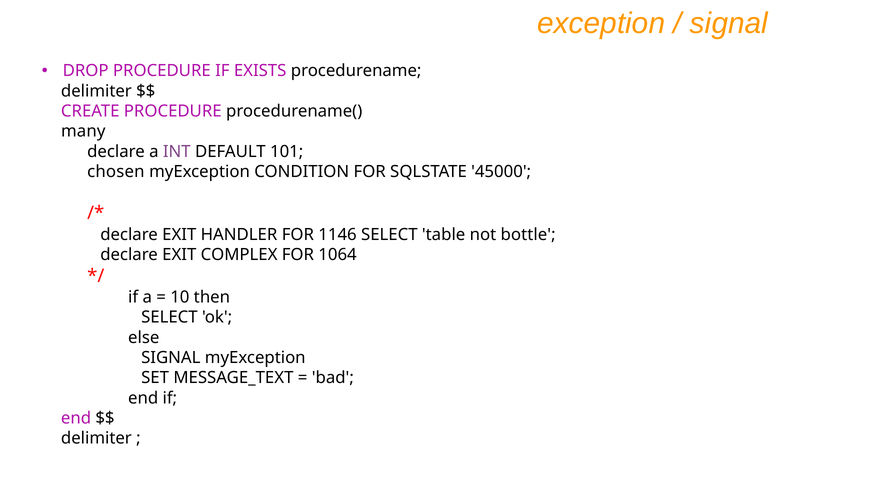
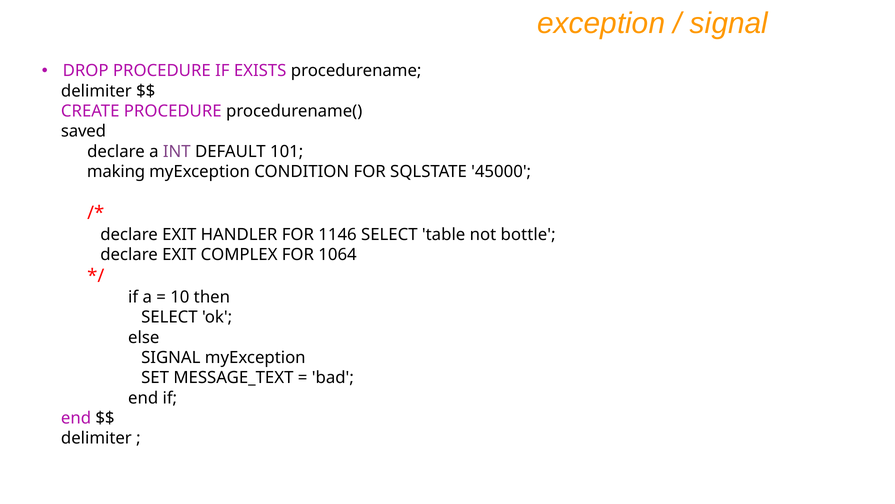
many: many -> saved
chosen: chosen -> making
